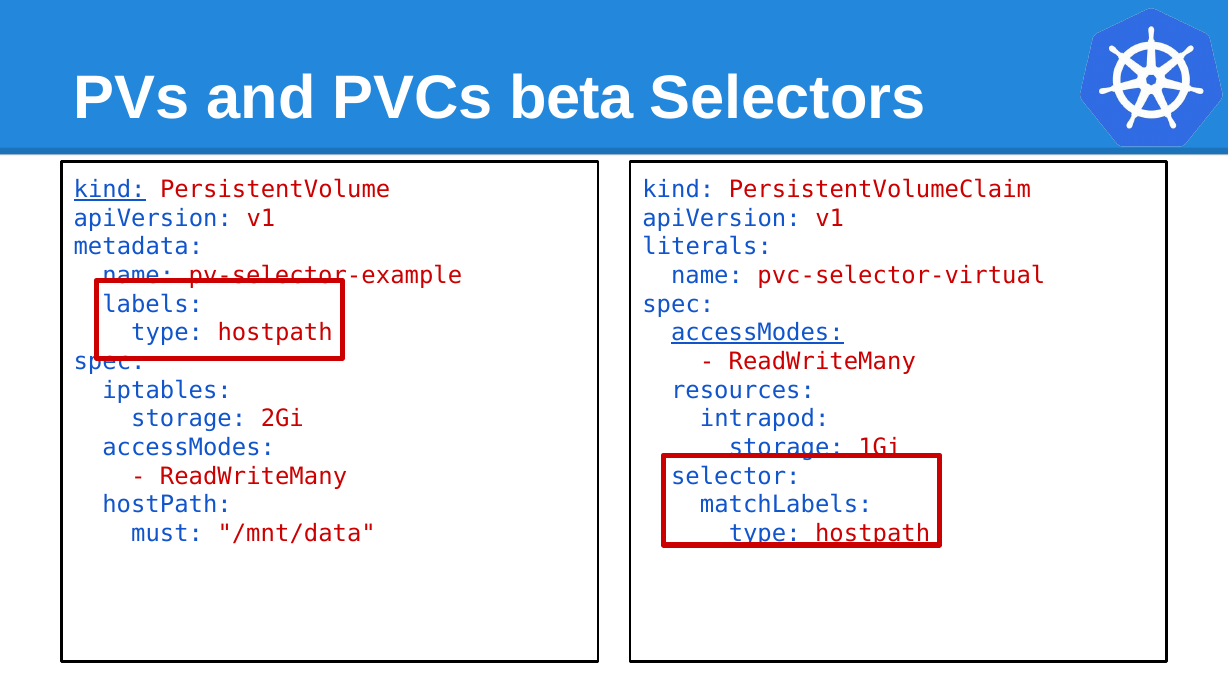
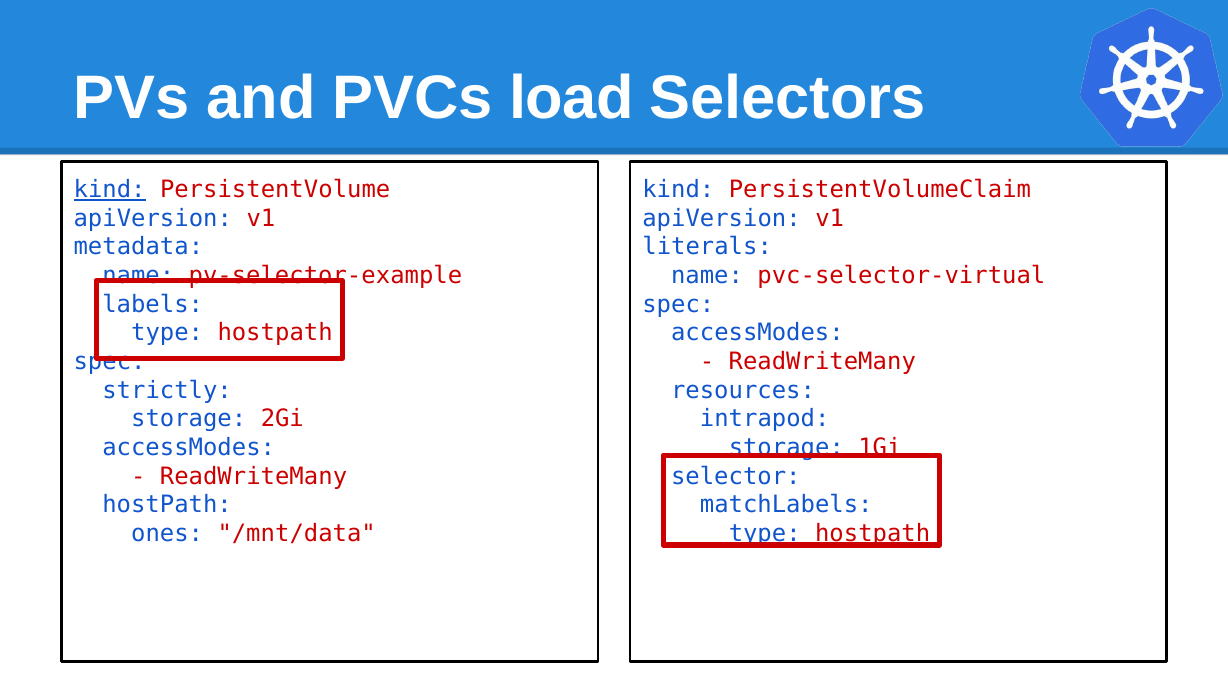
beta: beta -> load
accessModes at (757, 333) underline: present -> none
iptables: iptables -> strictly
must: must -> ones
